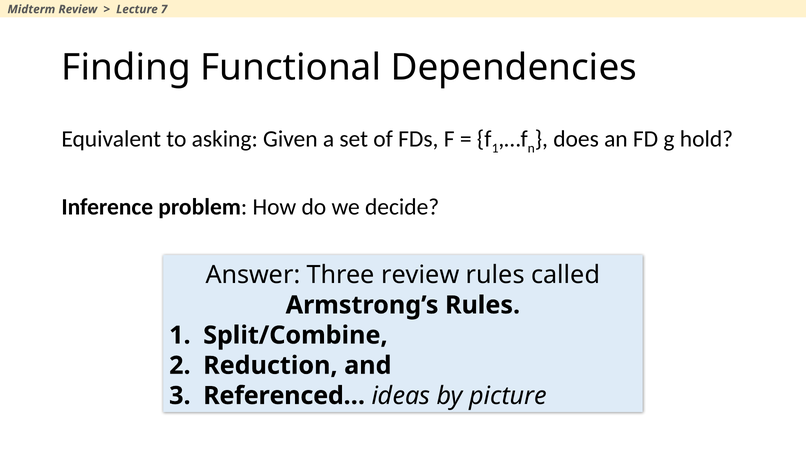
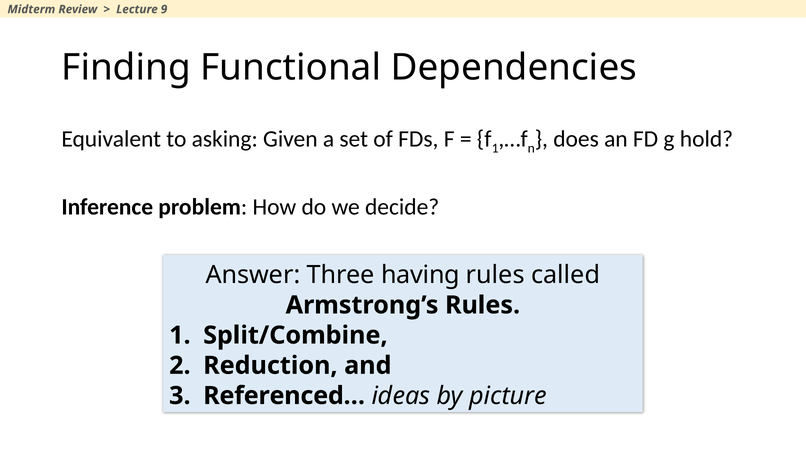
7: 7 -> 9
Three review: review -> having
